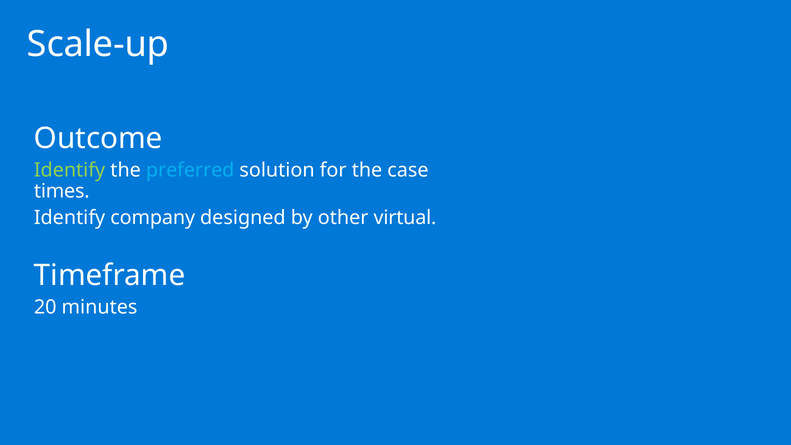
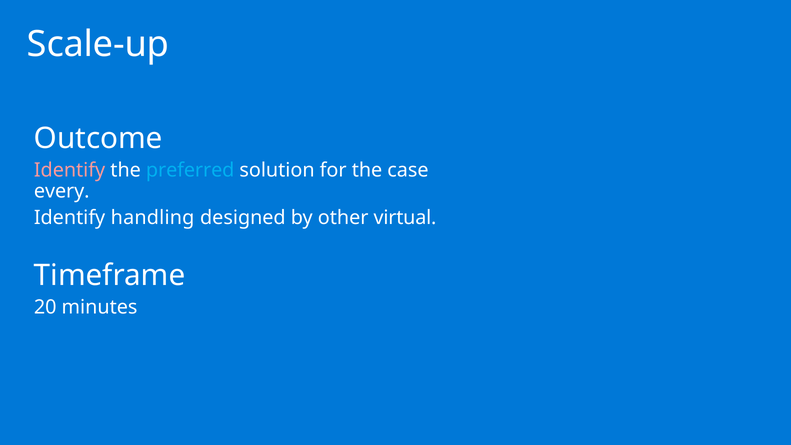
Identify at (70, 170) colour: light green -> pink
times: times -> every
company: company -> handling
